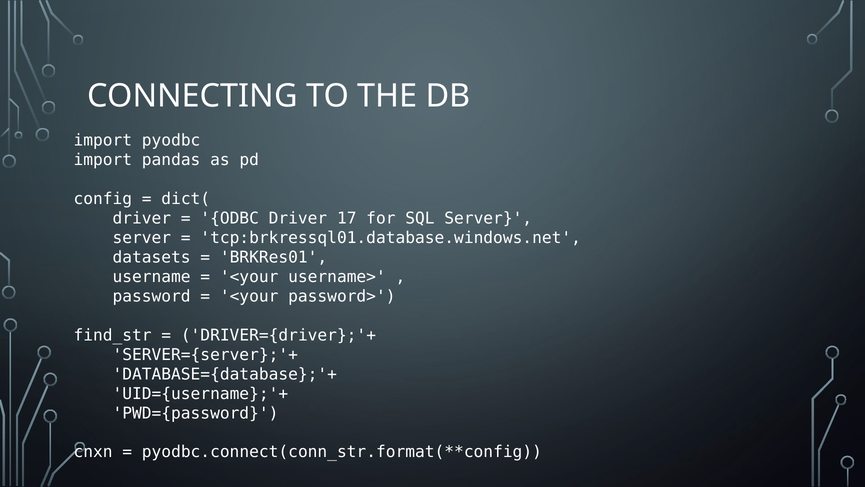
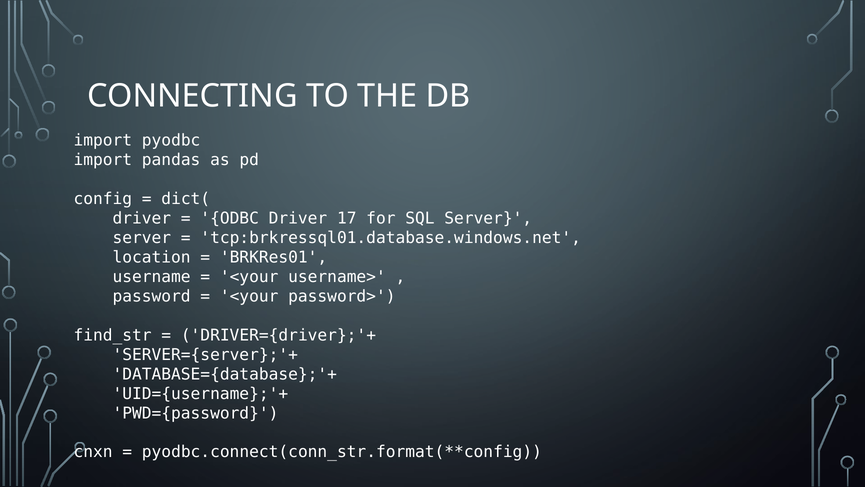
datasets: datasets -> location
